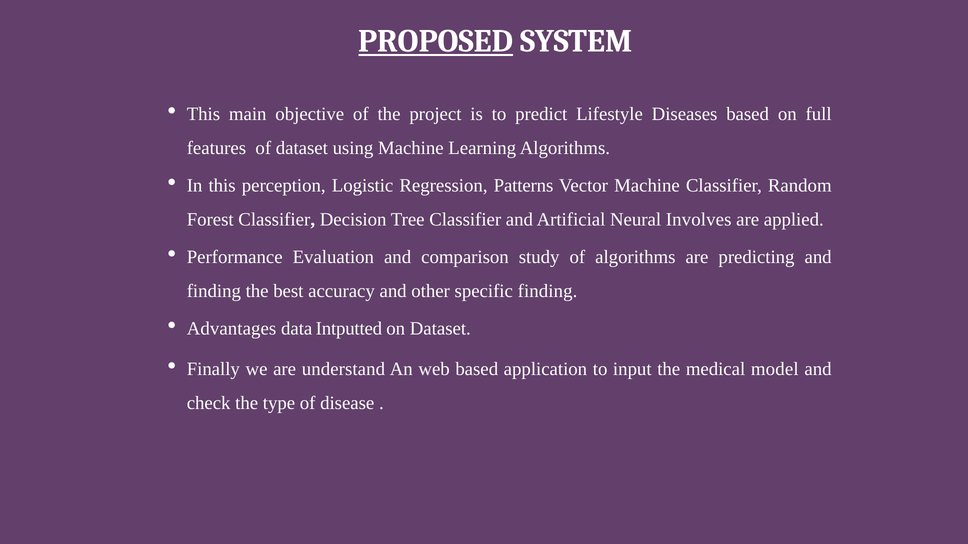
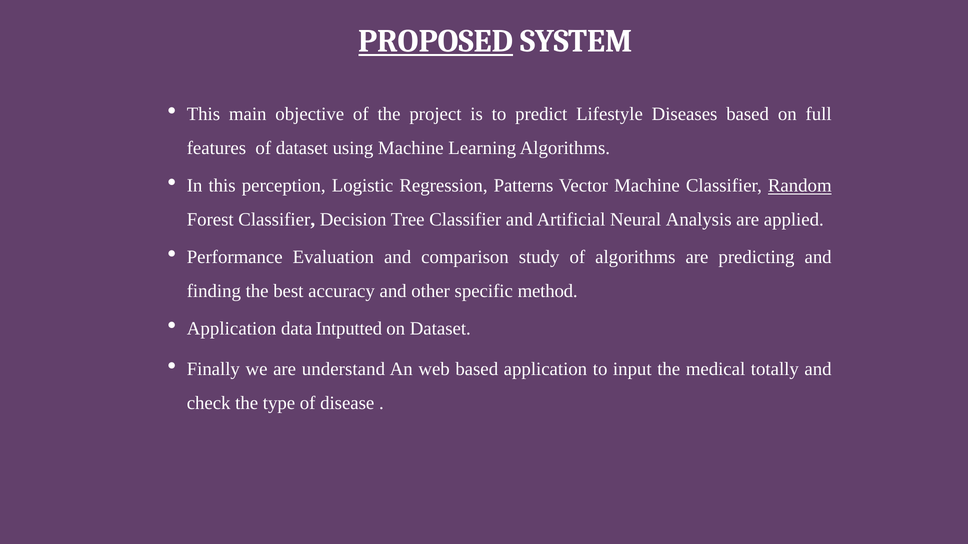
Random underline: none -> present
Involves: Involves -> Analysis
specific finding: finding -> method
Advantages at (232, 329): Advantages -> Application
model: model -> totally
